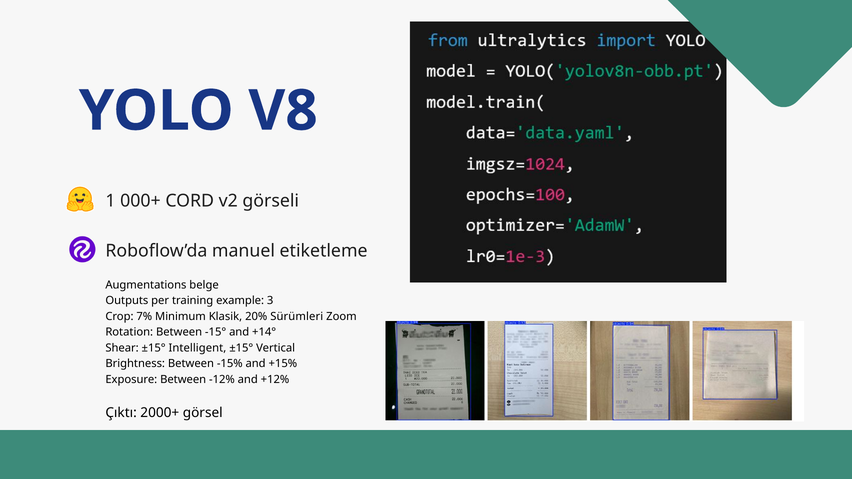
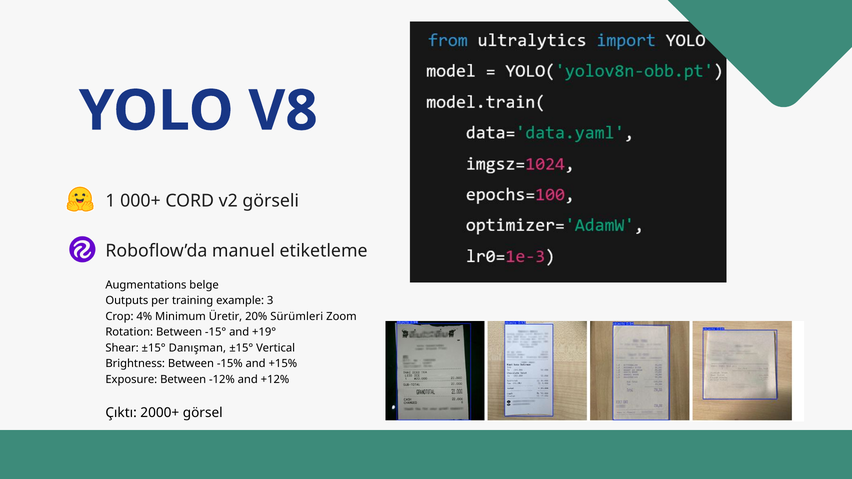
7%: 7% -> 4%
Klasik: Klasik -> Üretir
+14°: +14° -> +19°
Intelligent: Intelligent -> Danışman
